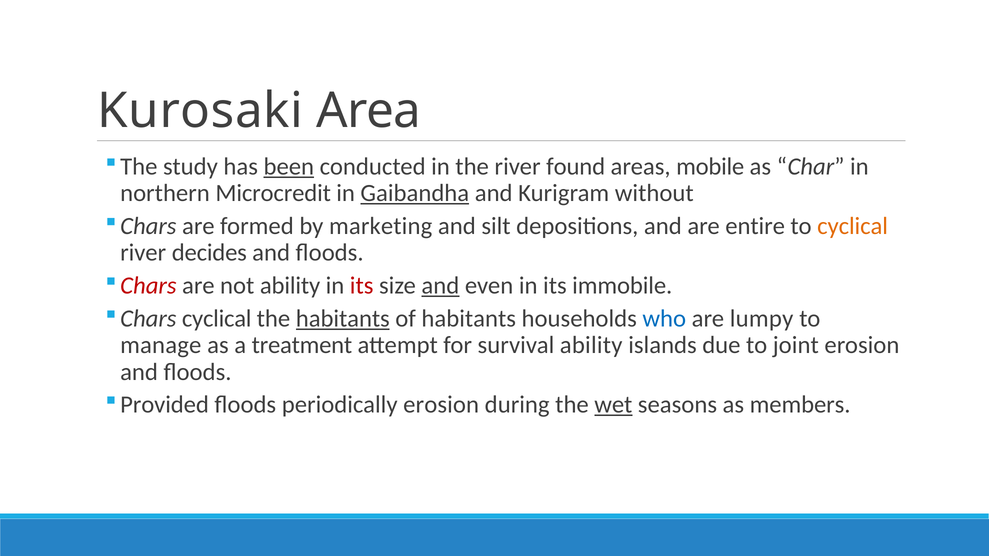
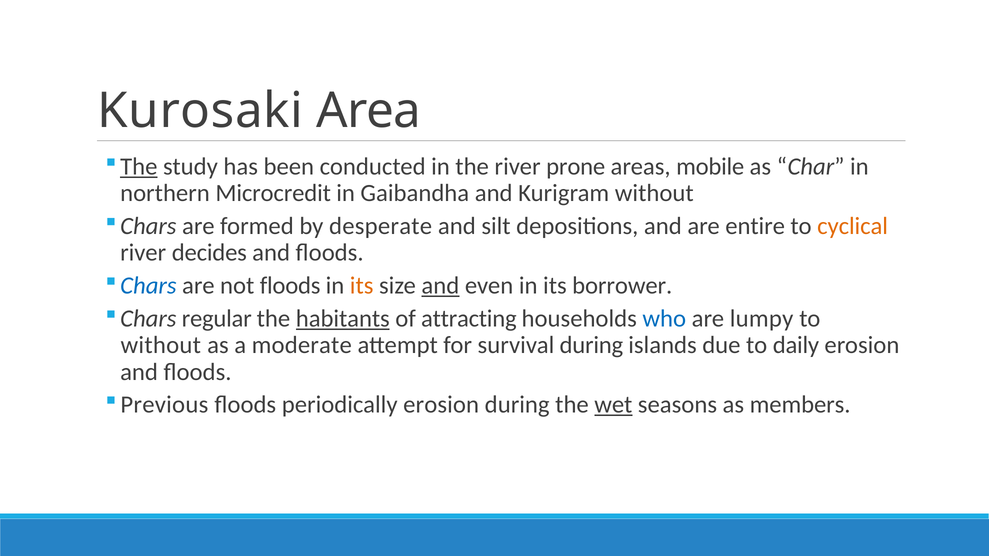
The at (139, 167) underline: none -> present
been underline: present -> none
found: found -> prone
Gaibandha underline: present -> none
marketing: marketing -> desperate
Chars at (148, 286) colour: red -> blue
not ability: ability -> floods
its at (362, 286) colour: red -> orange
immobile: immobile -> borrower
Chars cyclical: cyclical -> regular
of habitants: habitants -> attracting
manage at (161, 345): manage -> without
treatment: treatment -> moderate
survival ability: ability -> during
joint: joint -> daily
Provided: Provided -> Previous
